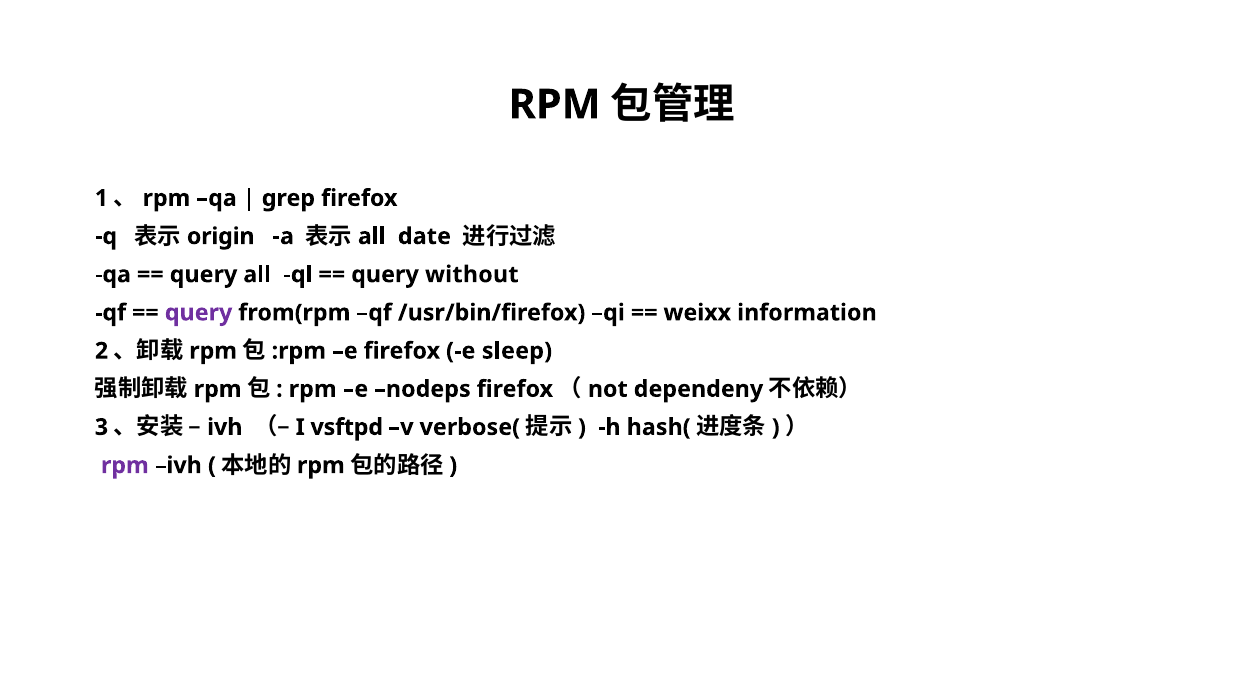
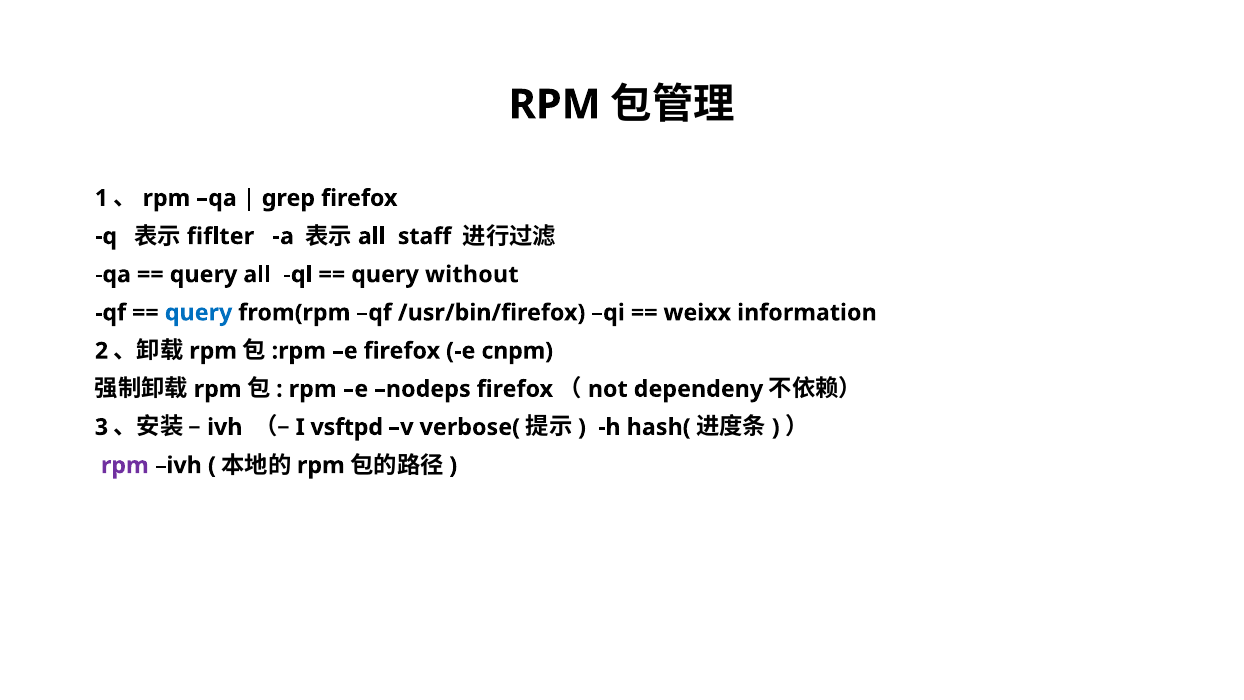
origin: origin -> fiflter
date: date -> staff
query at (199, 313) colour: purple -> blue
sleep: sleep -> cnpm
